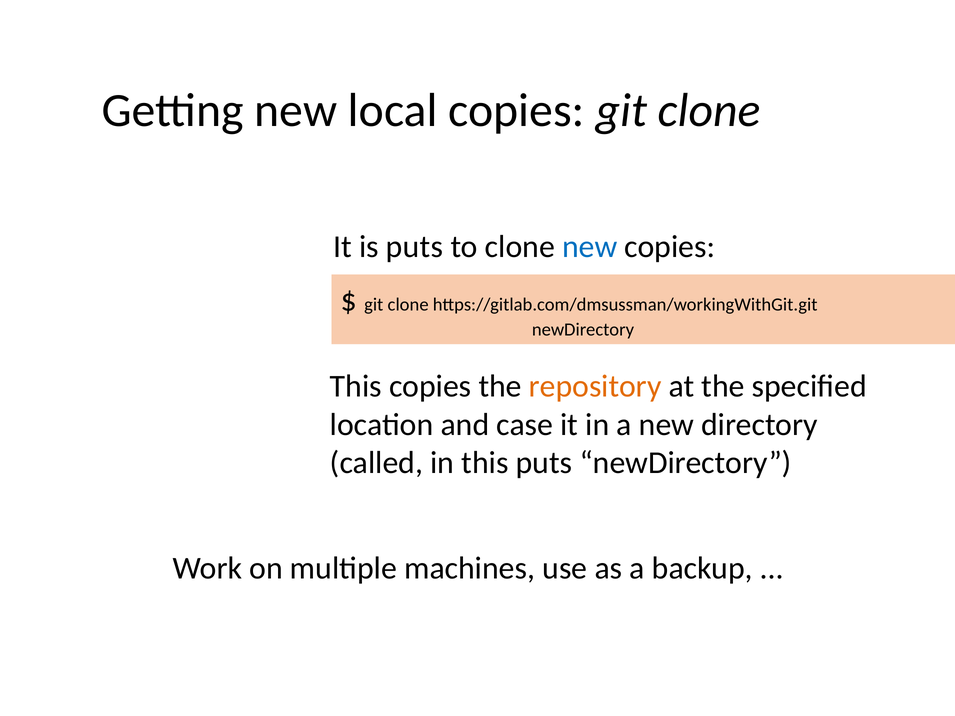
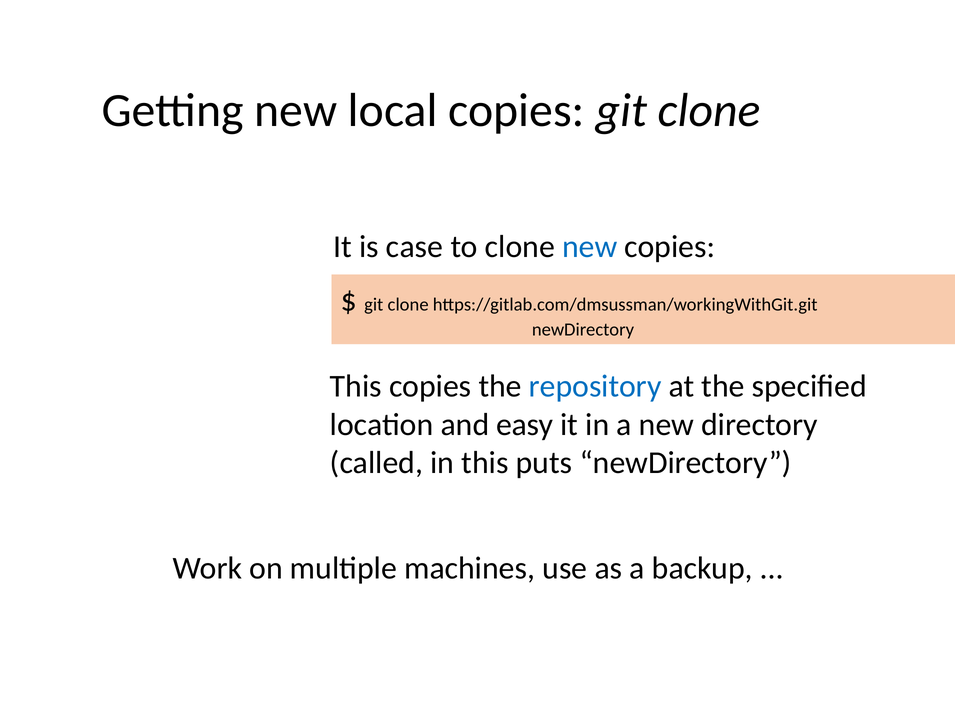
is puts: puts -> case
repository colour: orange -> blue
case: case -> easy
